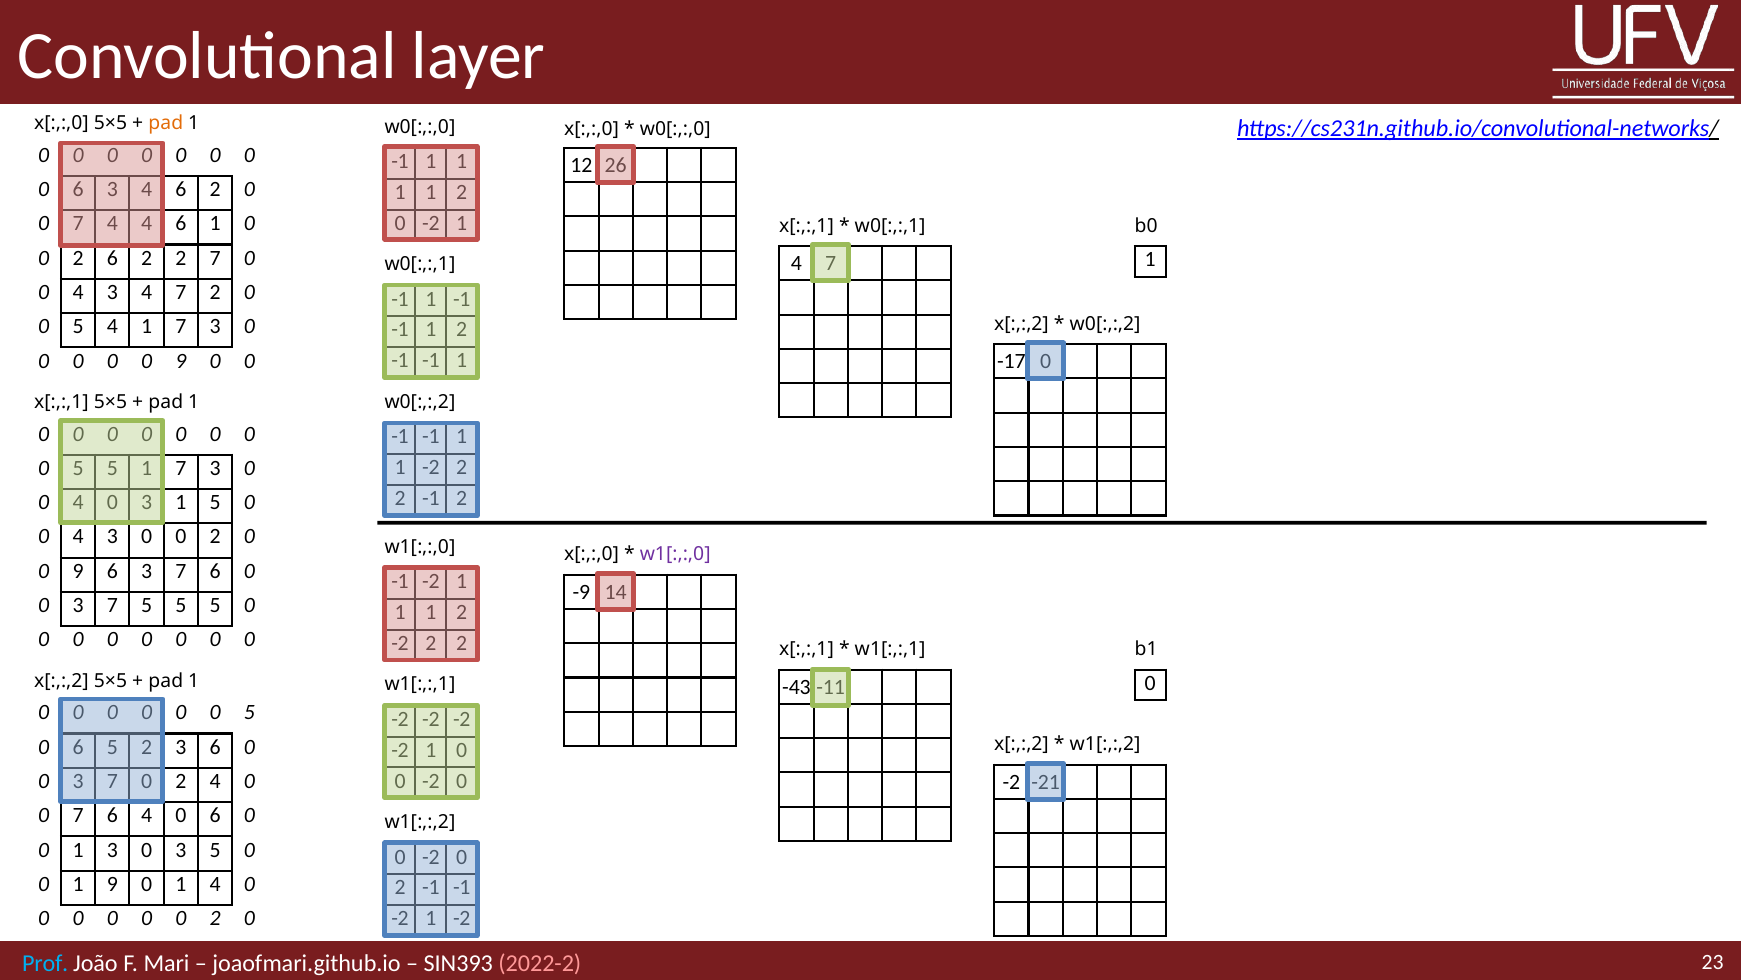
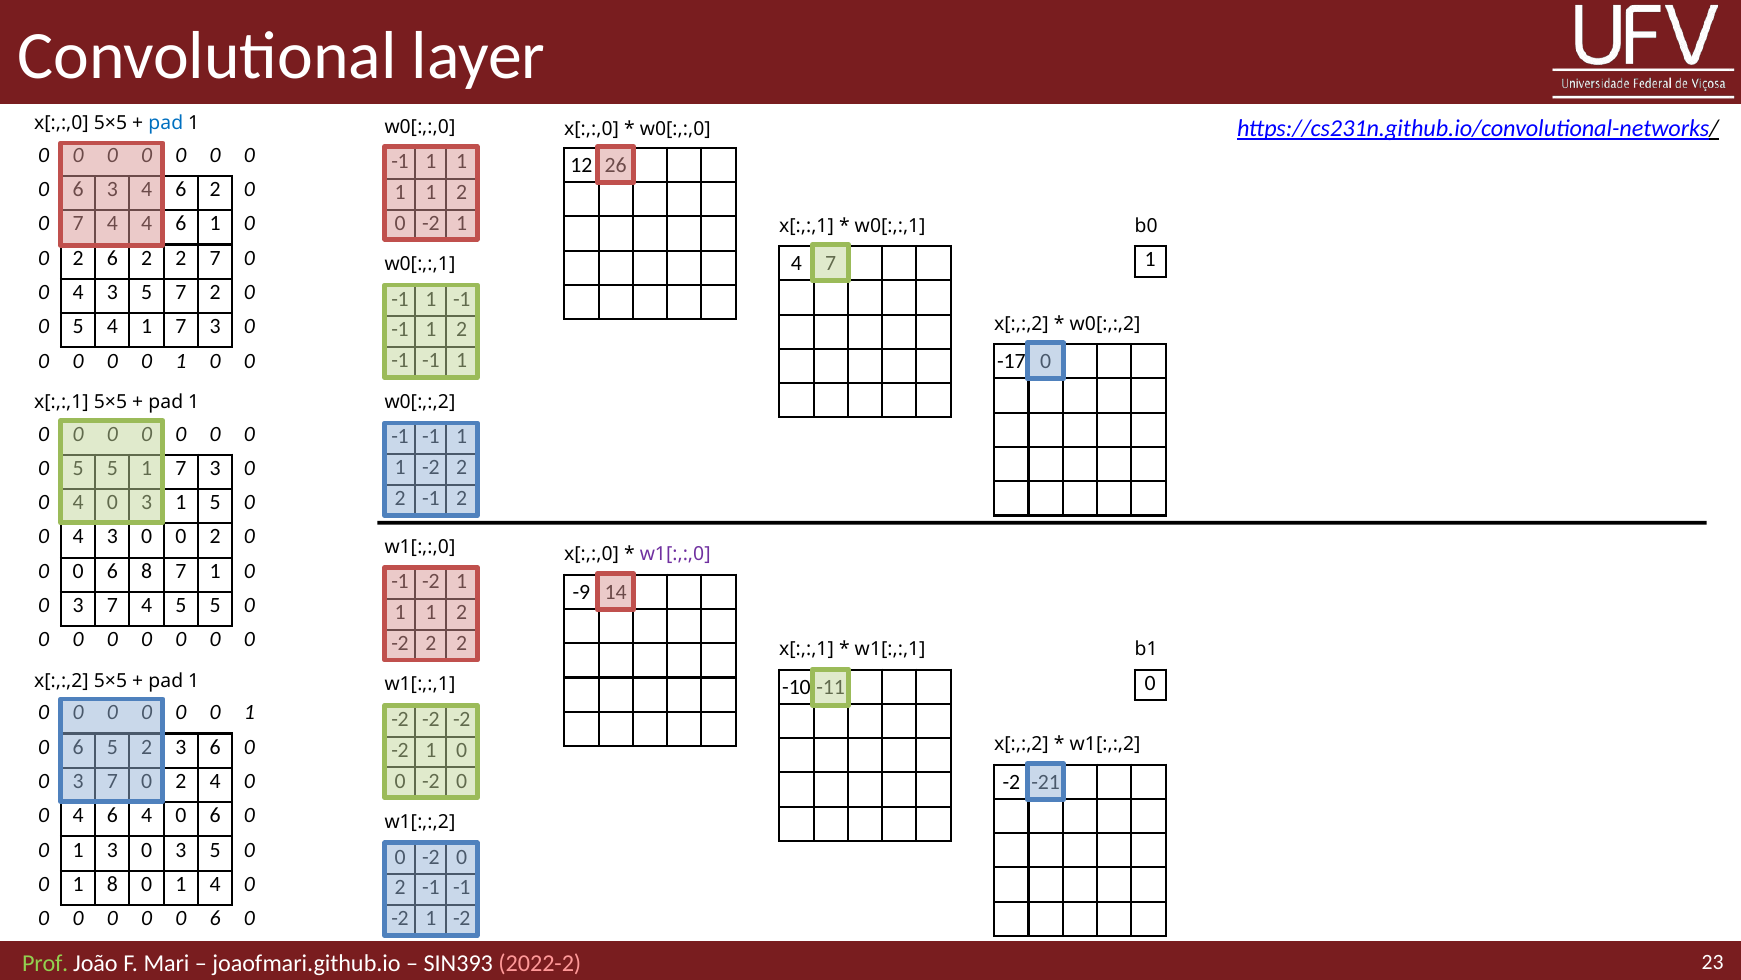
pad at (166, 124) colour: orange -> blue
4 3 4: 4 -> 5
9 at (181, 361): 9 -> 1
9 at (78, 571): 9 -> 0
3 at (147, 571): 3 -> 8
6 at (215, 571): 6 -> 1
3 7 5: 5 -> 4
-43: -43 -> -10
5 at (249, 712): 5 -> 1
7 at (78, 815): 7 -> 4
1 9: 9 -> 8
2 at (215, 918): 2 -> 6
Prof colour: light blue -> light green
